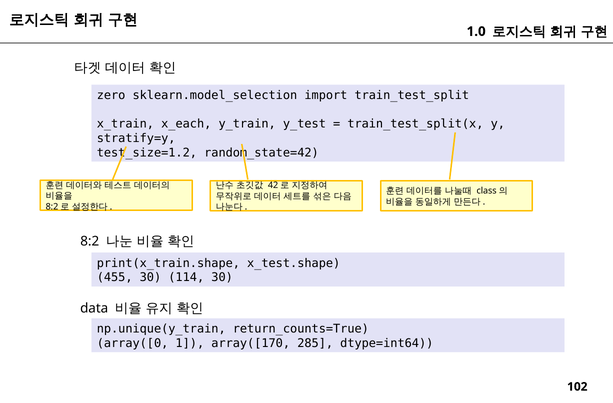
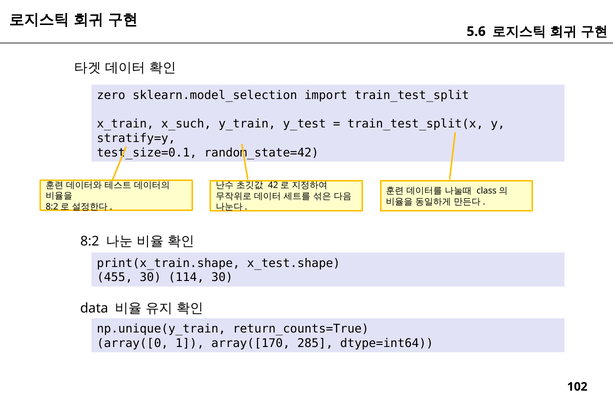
1.0: 1.0 -> 5.6
x_each: x_each -> x_such
test_size=1.2: test_size=1.2 -> test_size=0.1
